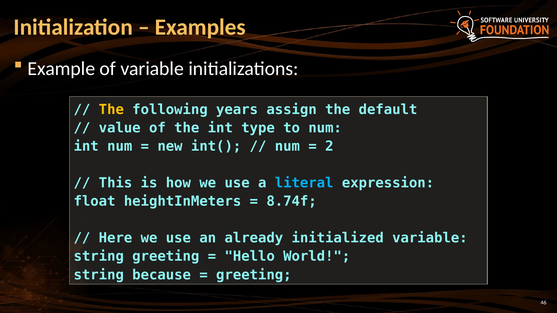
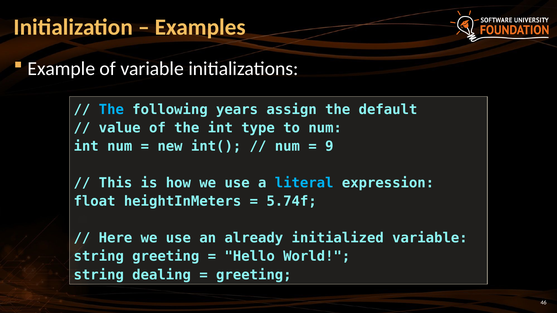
The at (111, 110) colour: yellow -> light blue
2: 2 -> 9
8.74f: 8.74f -> 5.74f
because: because -> dealing
